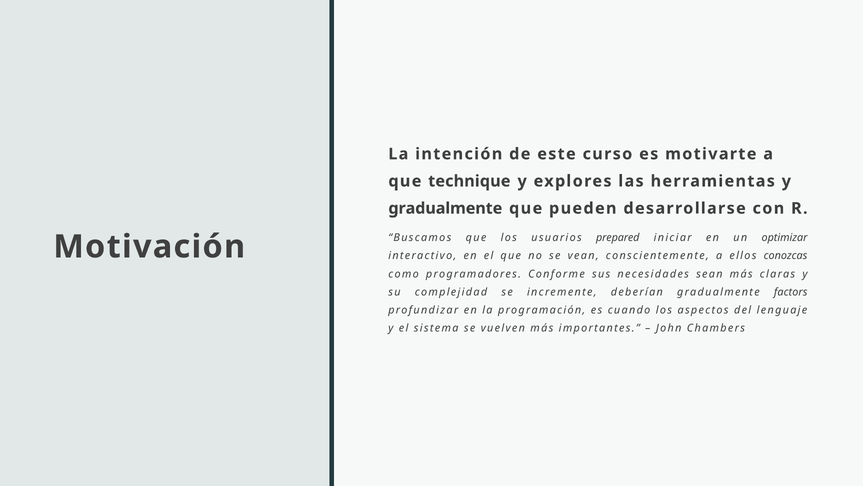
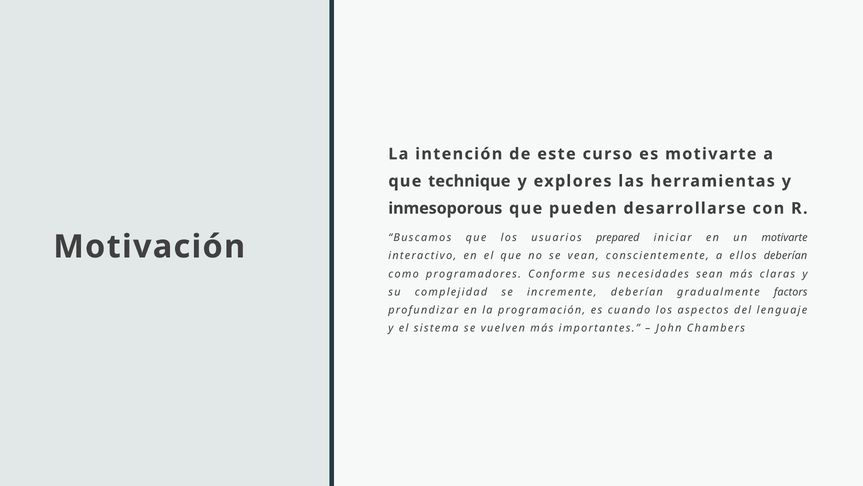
gradualmente at (445, 208): gradualmente -> inmesoporous
un optimizar: optimizar -> motivarte
ellos conozcas: conozcas -> deberían
